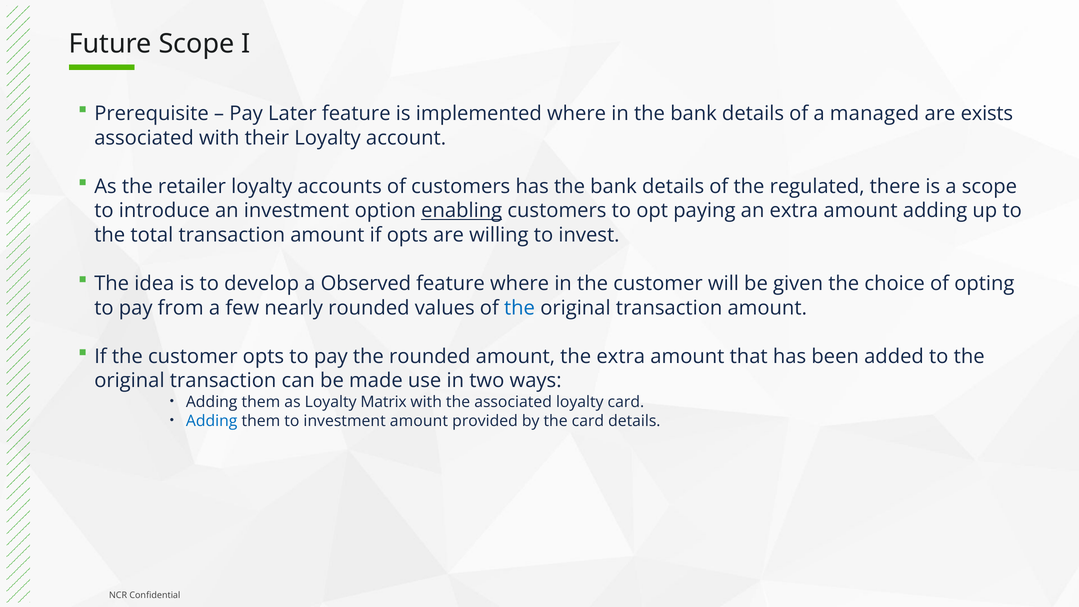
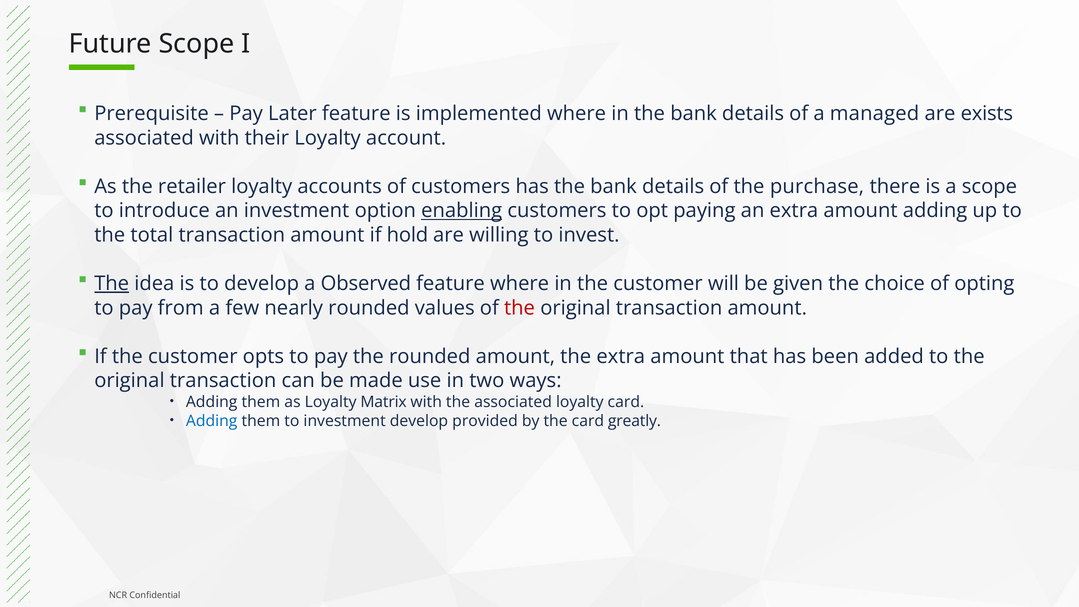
regulated: regulated -> purchase
if opts: opts -> hold
The at (112, 284) underline: none -> present
the at (520, 308) colour: blue -> red
investment amount: amount -> develop
card details: details -> greatly
